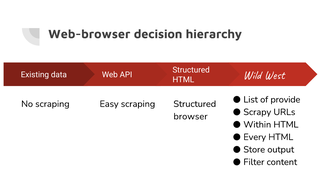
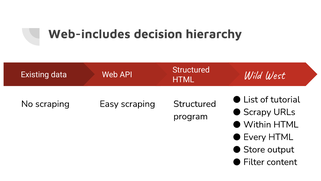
Web-browser: Web-browser -> Web-includes
provide: provide -> tutorial
browser: browser -> program
